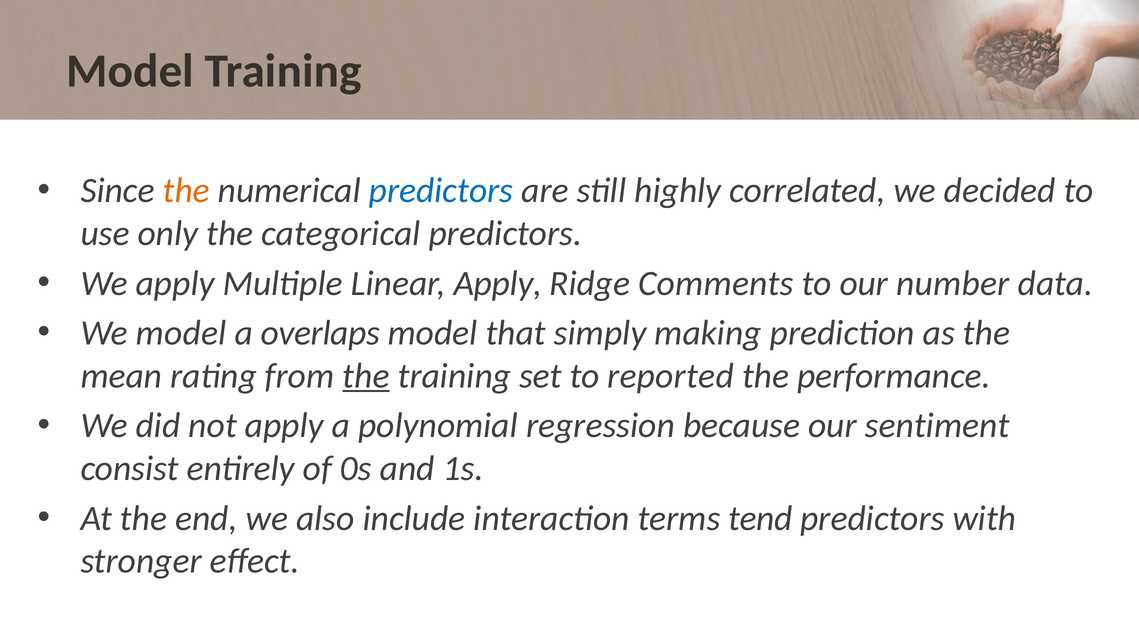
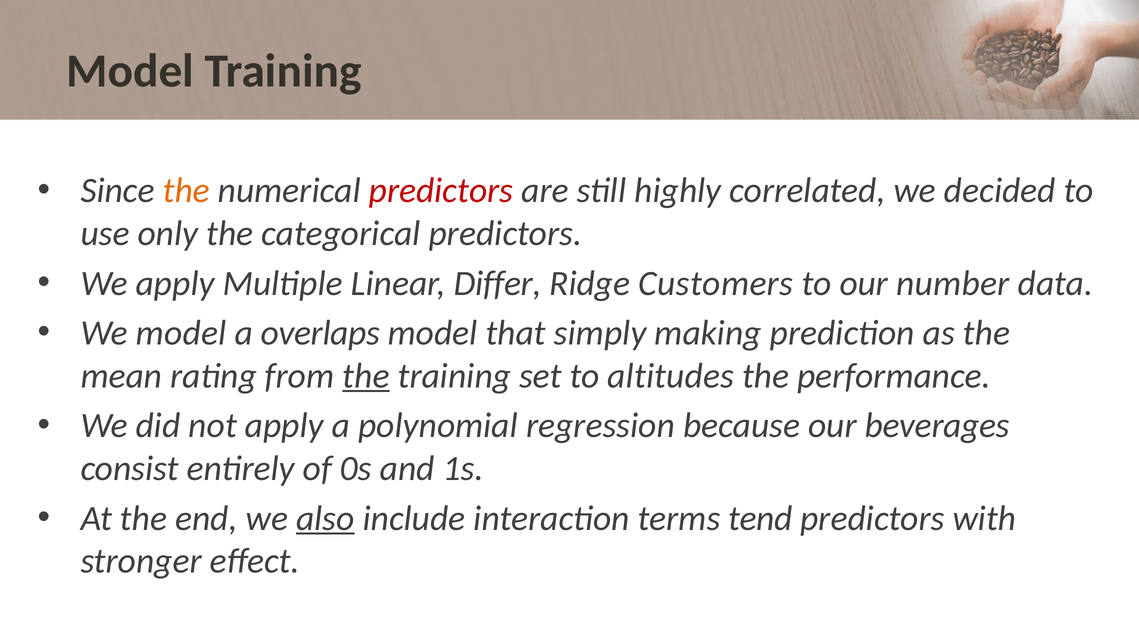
predictors at (441, 191) colour: blue -> red
Linear Apply: Apply -> Differ
Comments: Comments -> Customers
reported: reported -> altitudes
sentiment: sentiment -> beverages
also underline: none -> present
